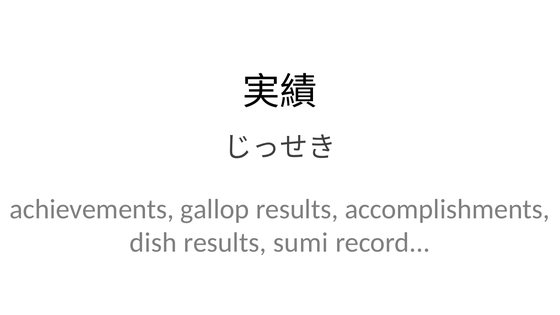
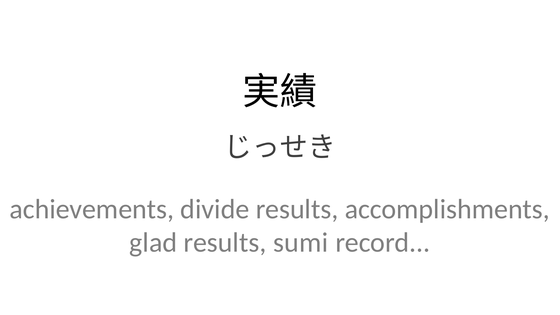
gallop: gallop -> divide
dish: dish -> glad
